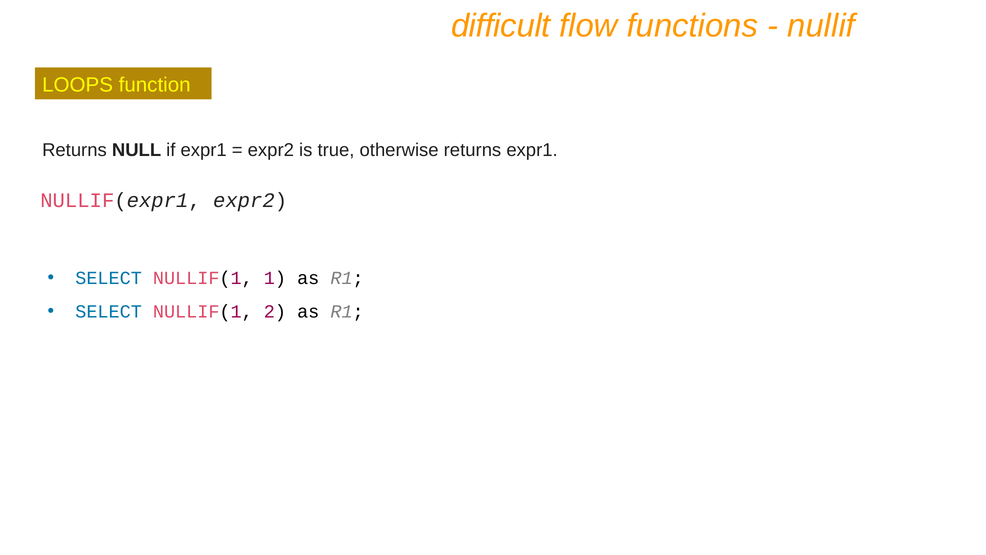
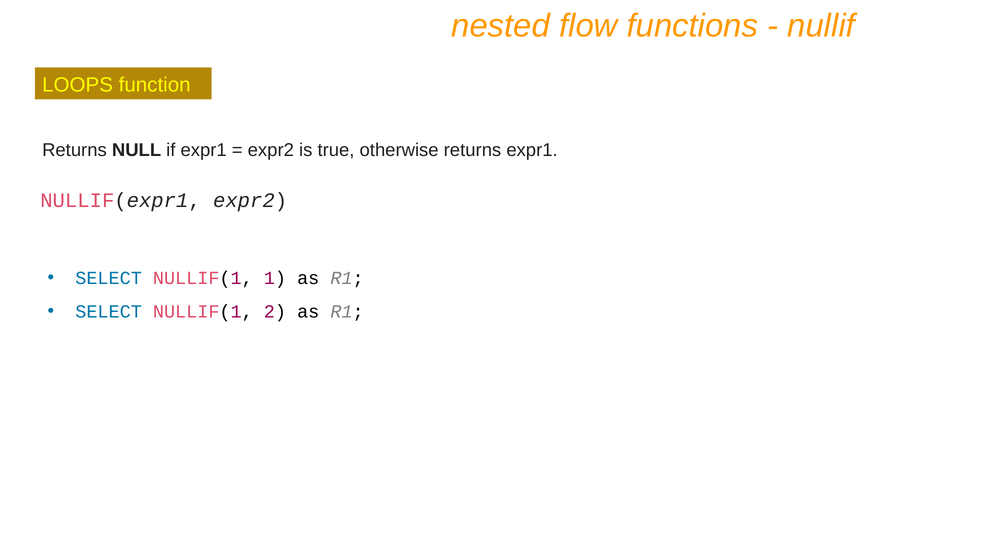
difficult: difficult -> nested
